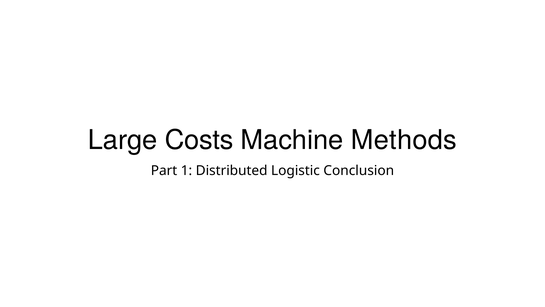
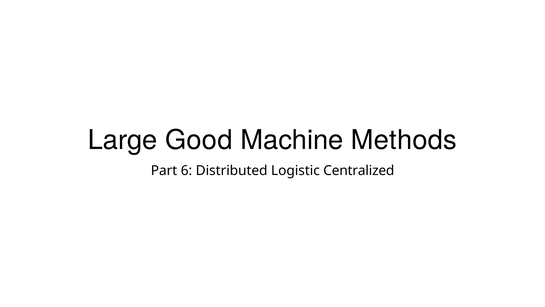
Costs: Costs -> Good
1: 1 -> 6
Conclusion: Conclusion -> Centralized
